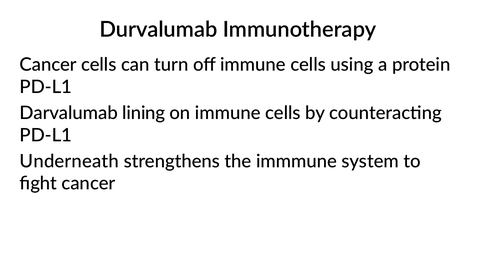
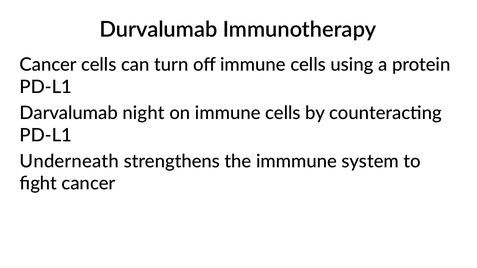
lining: lining -> night
